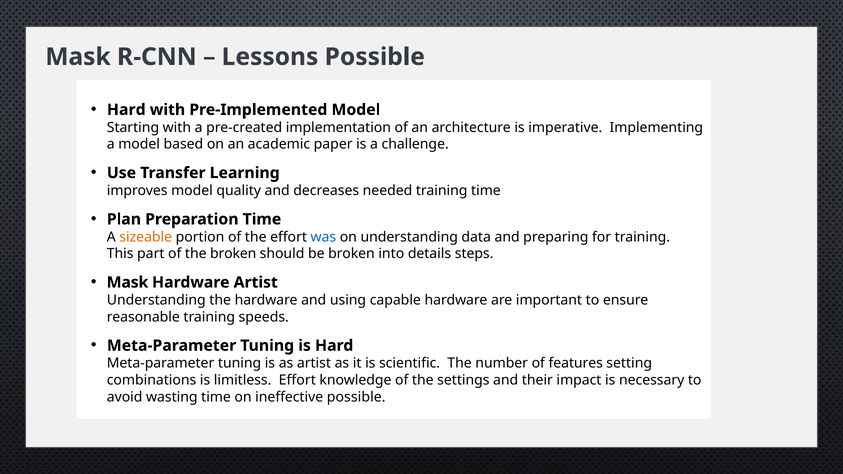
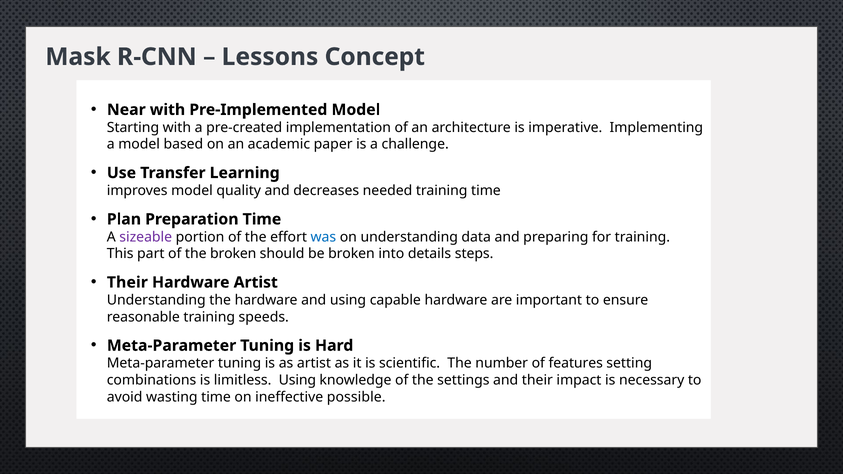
Lessons Possible: Possible -> Concept
Hard at (126, 110): Hard -> Near
sizeable colour: orange -> purple
Mask at (127, 283): Mask -> Their
limitless Effort: Effort -> Using
